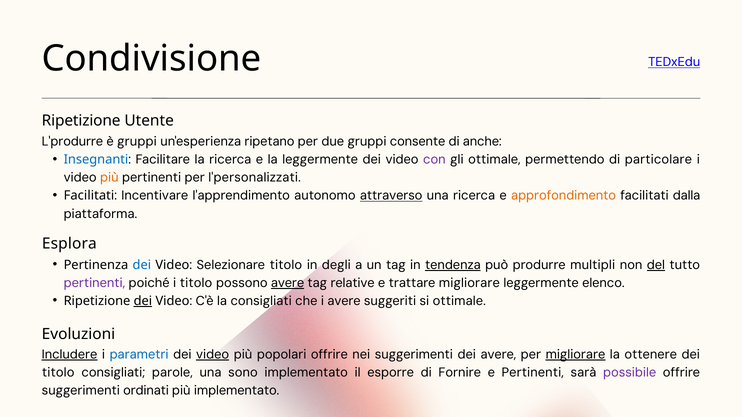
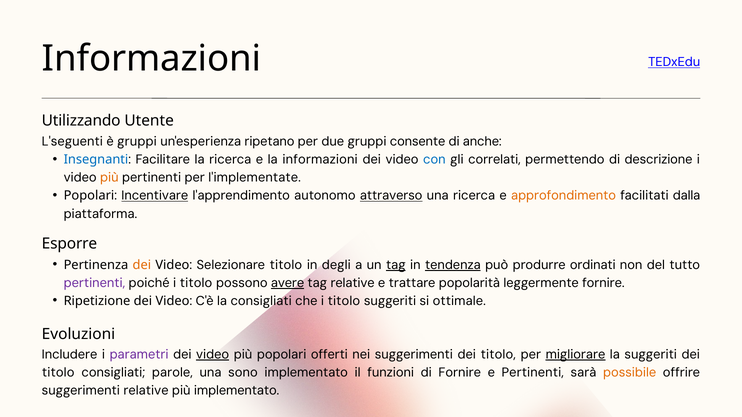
Condivisione at (152, 59): Condivisione -> Informazioni
Ripetizione at (81, 121): Ripetizione -> Utilizzando
L'produrre: L'produrre -> L'seguenti
la leggermente: leggermente -> informazioni
con colour: purple -> blue
gli ottimale: ottimale -> correlati
particolare: particolare -> descrizione
l'personalizzati: l'personalizzati -> l'implementate
Facilitati at (89, 196): Facilitati -> Popolari
Incentivare underline: none -> present
Esplora: Esplora -> Esporre
dei at (142, 265) colour: blue -> orange
tag at (396, 265) underline: none -> present
multipli: multipli -> ordinati
del underline: present -> none
trattare migliorare: migliorare -> popolarità
leggermente elenco: elenco -> fornire
dei at (143, 301) underline: present -> none
che i avere: avere -> titolo
Includere underline: present -> none
parametri colour: blue -> purple
popolari offrire: offrire -> offerti
suggerimenti dei avere: avere -> titolo
la ottenere: ottenere -> suggeriti
esporre: esporre -> funzioni
possibile colour: purple -> orange
suggerimenti ordinati: ordinati -> relative
